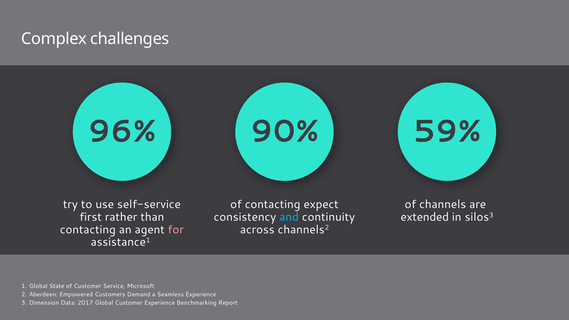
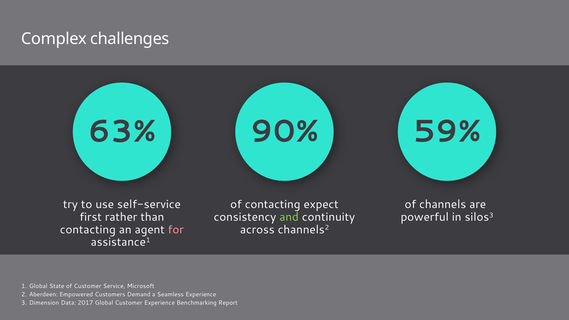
96%: 96% -> 63%
and colour: light blue -> light green
extended: extended -> powerful
